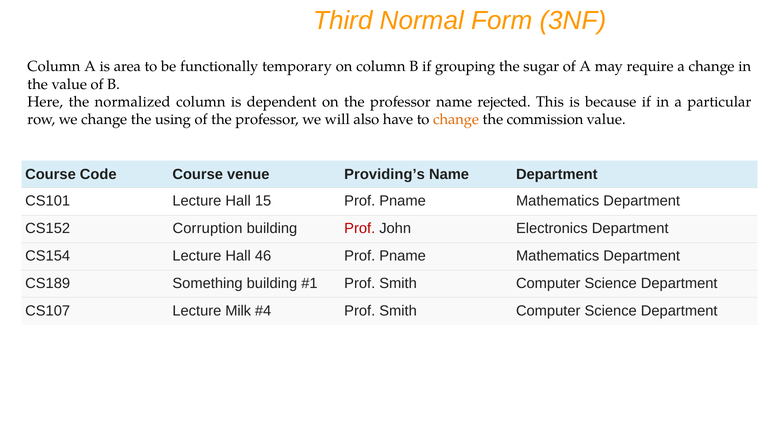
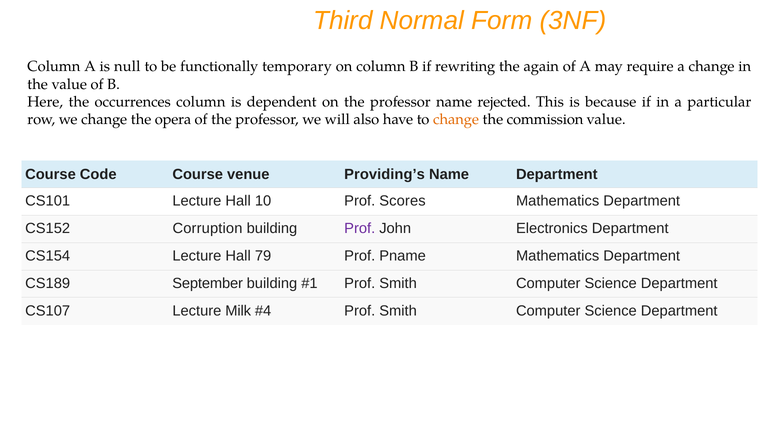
area: area -> null
grouping: grouping -> rewriting
sugar: sugar -> again
normalized: normalized -> occurrences
using: using -> opera
15: 15 -> 10
Pname at (403, 201): Pname -> Scores
Prof at (360, 229) colour: red -> purple
46: 46 -> 79
Something: Something -> September
